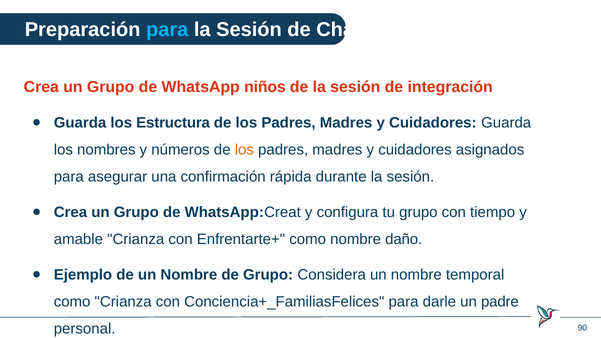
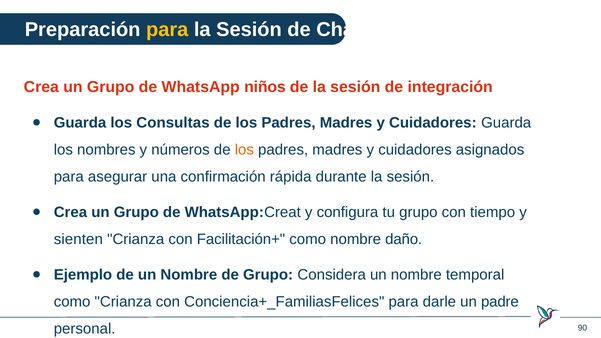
para at (167, 29) colour: light blue -> yellow
Estructura: Estructura -> Consultas
amable: amable -> sienten
Enfrentarte+: Enfrentarte+ -> Facilitación+
